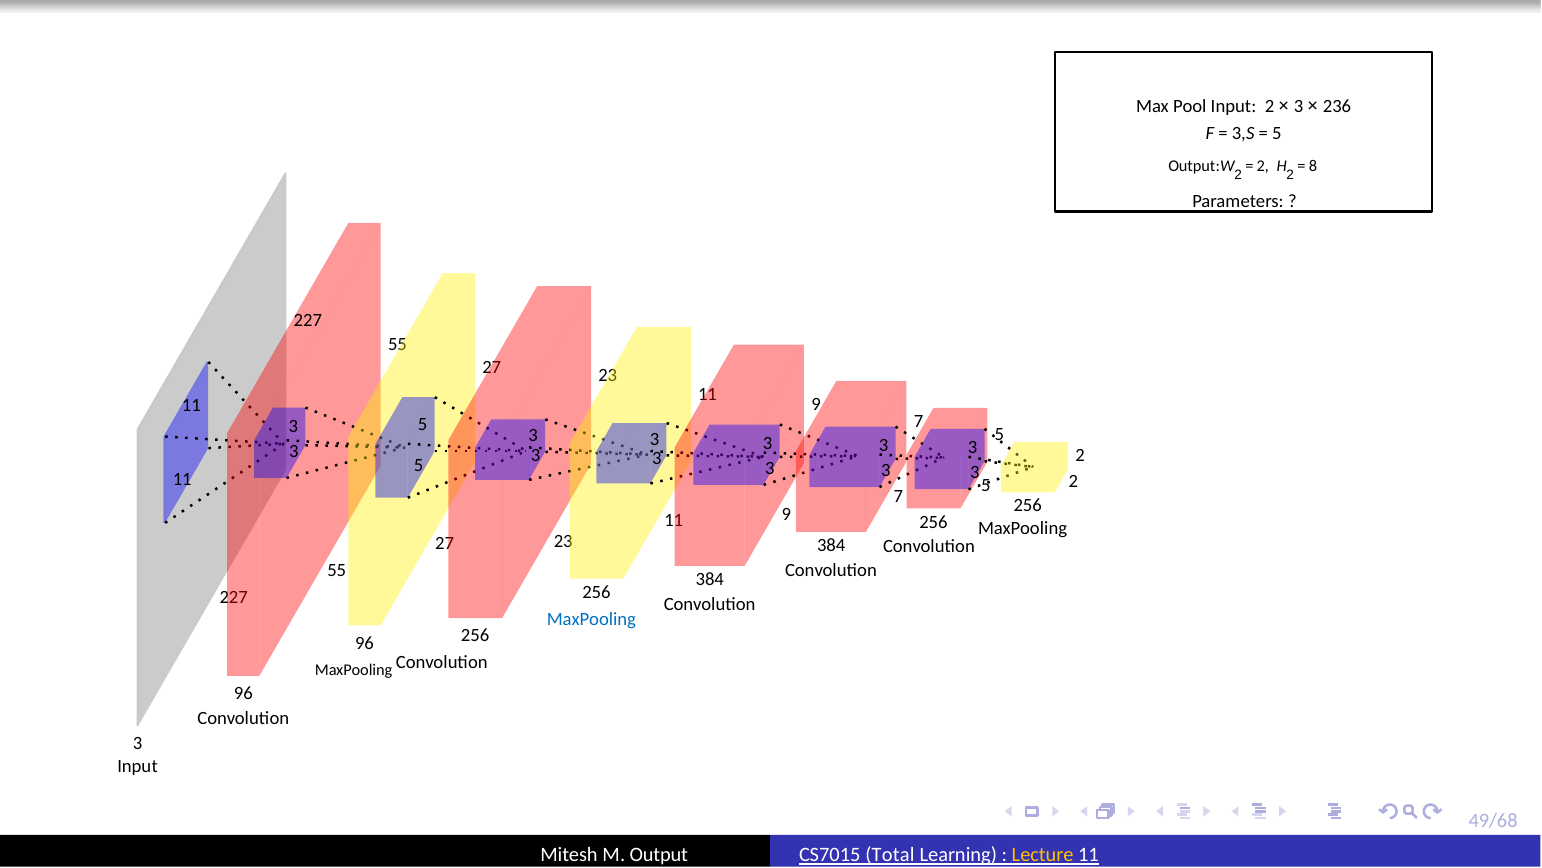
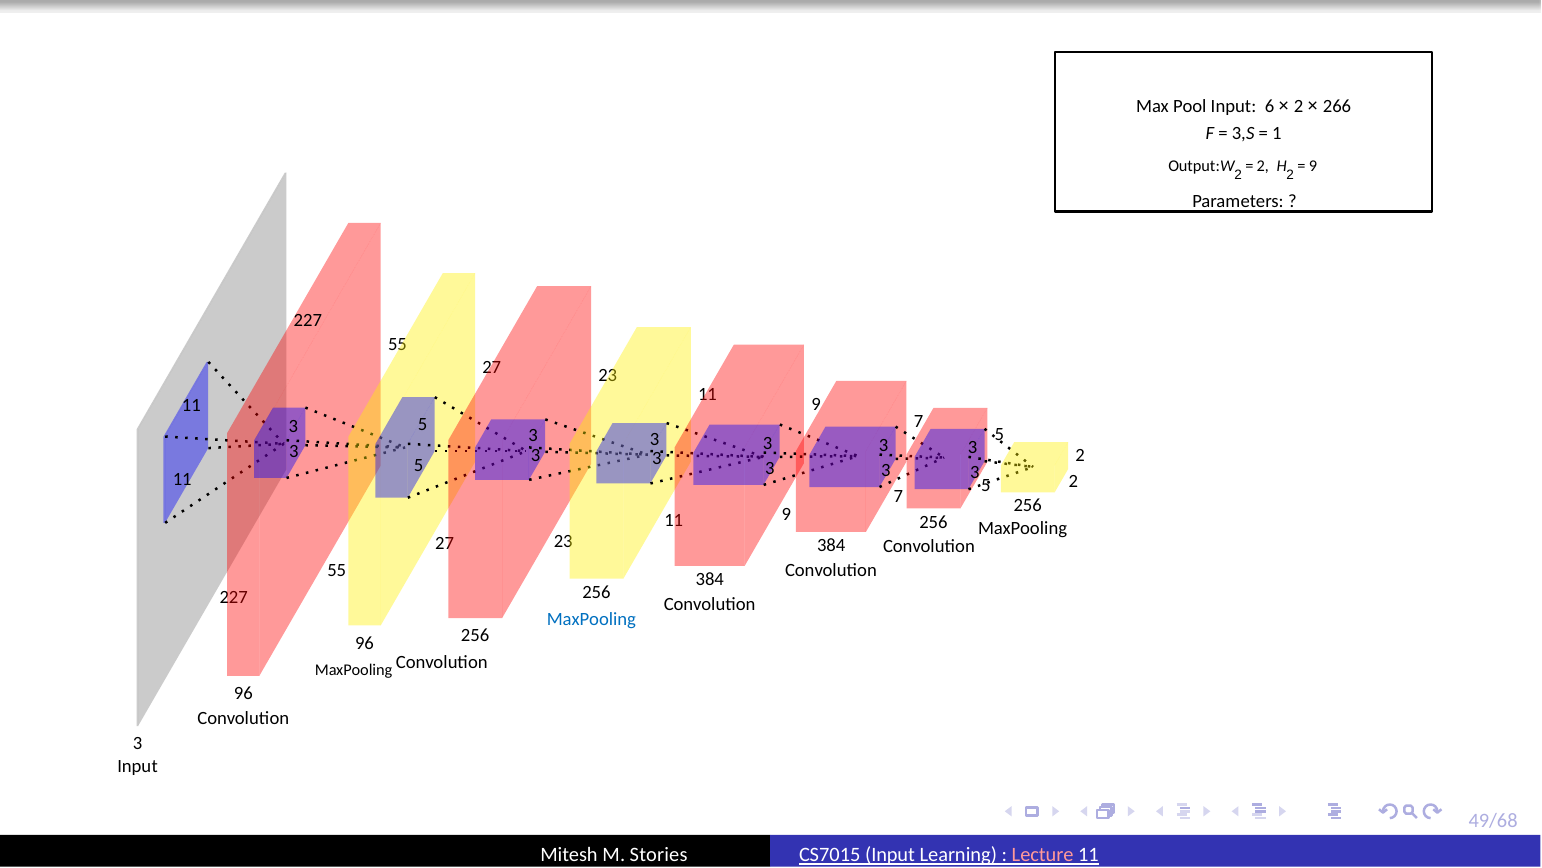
Input 2: 2 -> 6
3 at (1299, 106): 3 -> 2
236: 236 -> 266
5 at (1277, 133): 5 -> 1
8 at (1313, 166): 8 -> 9
Output: Output -> Stories
CS7015 Total: Total -> Input
Lecture colour: yellow -> pink
